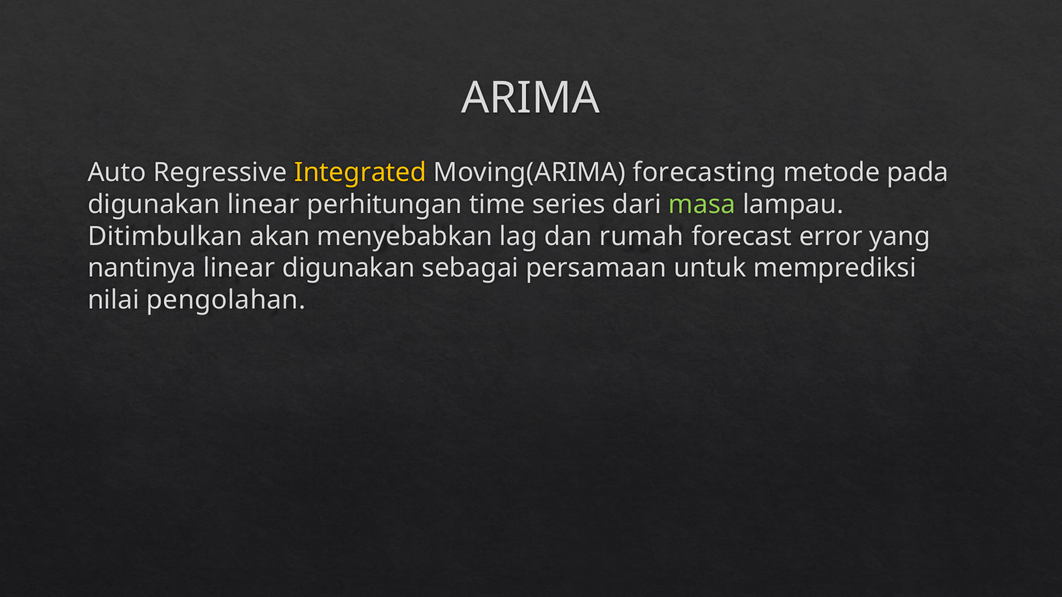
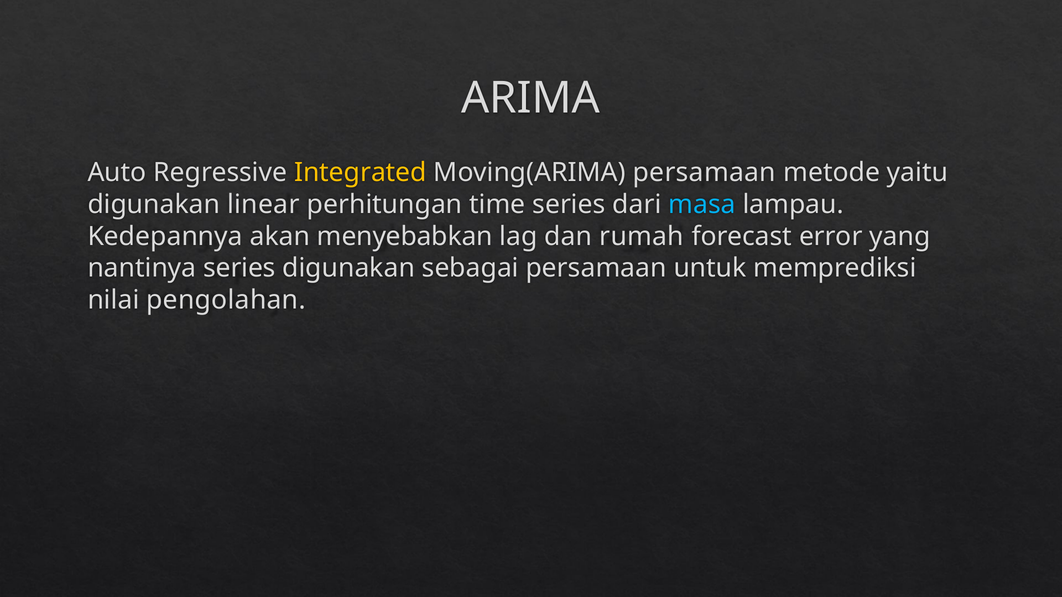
Moving(ARIMA forecasting: forecasting -> persamaan
pada: pada -> yaitu
masa colour: light green -> light blue
Ditimbulkan: Ditimbulkan -> Kedepannya
nantinya linear: linear -> series
